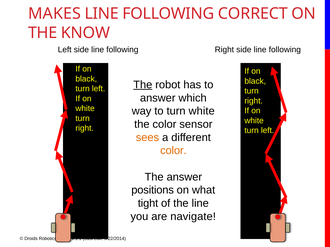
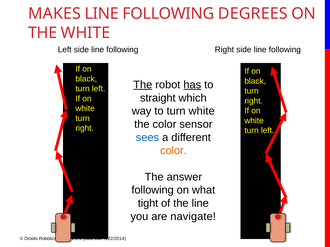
CORRECT: CORRECT -> DEGREES
THE KNOW: KNOW -> WHITE
has underline: none -> present
answer at (158, 98): answer -> straight
sees colour: orange -> blue
positions at (153, 190): positions -> following
